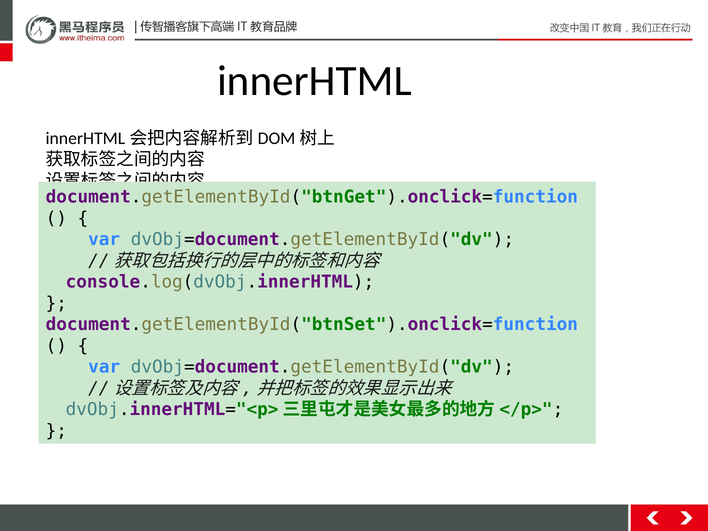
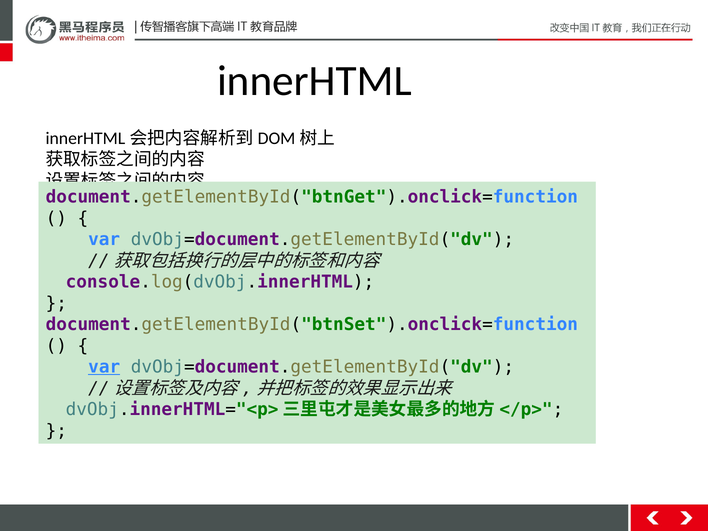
var at (104, 367) underline: none -> present
